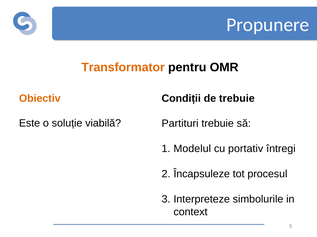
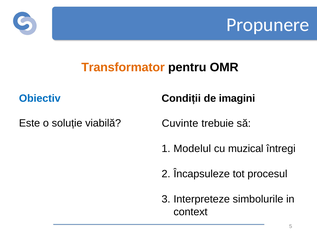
Obiectiv colour: orange -> blue
de trebuie: trebuie -> imagini
Partituri: Partituri -> Cuvinte
portativ: portativ -> muzical
